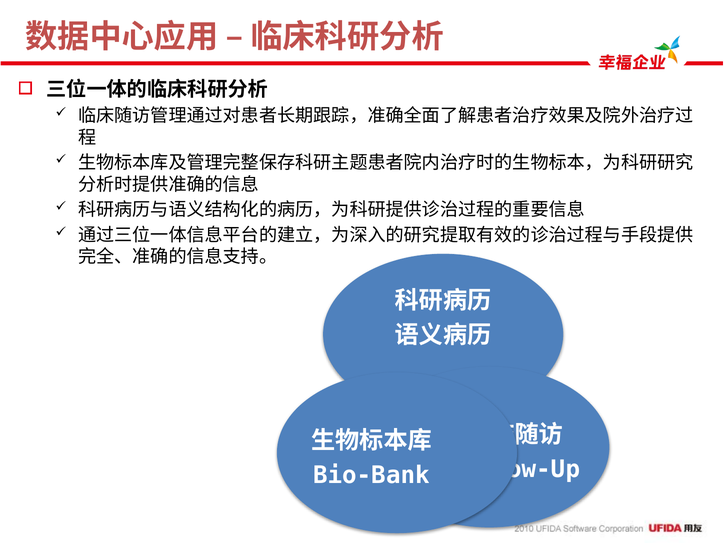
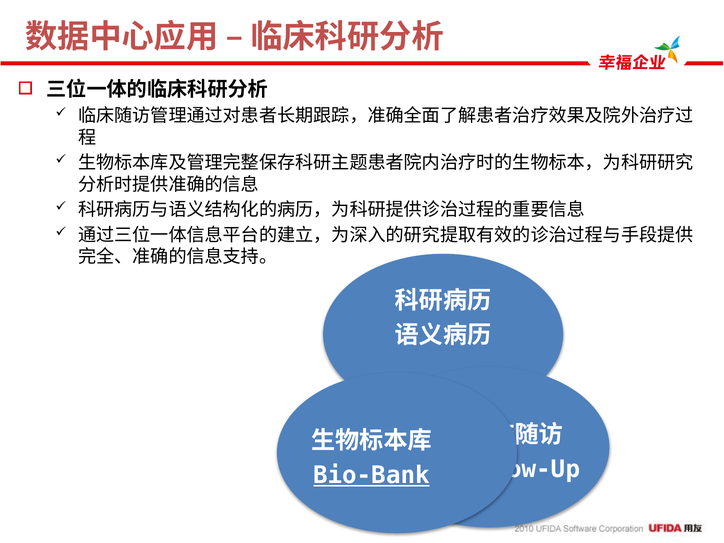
Bio-Bank underline: none -> present
